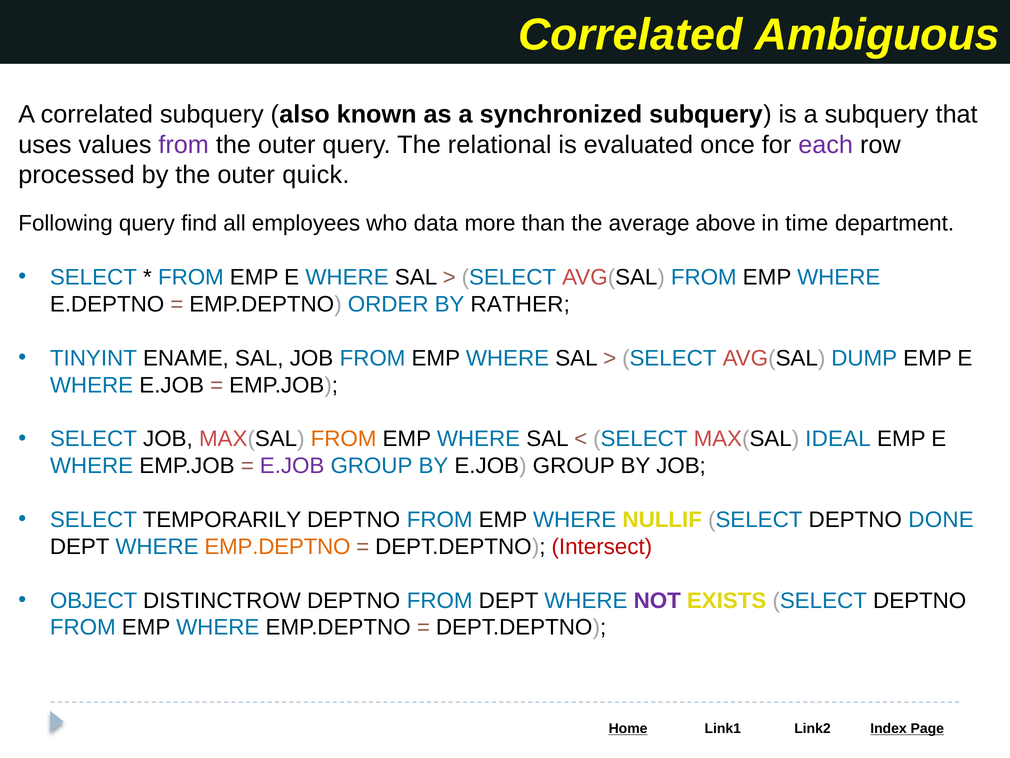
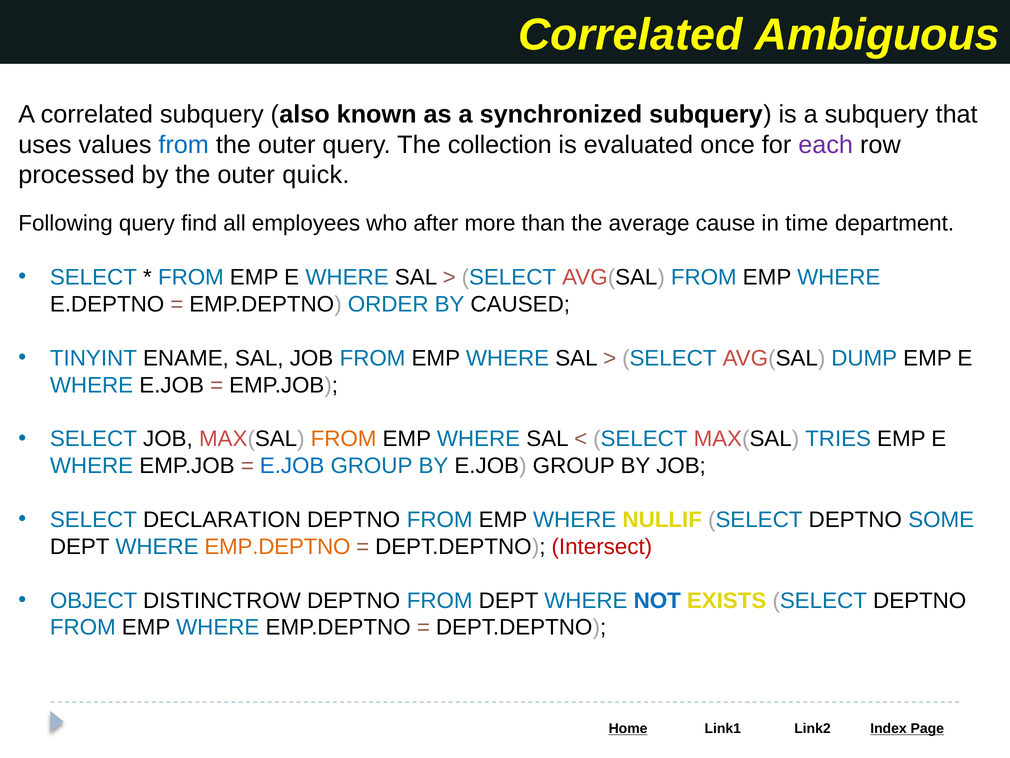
from at (184, 145) colour: purple -> blue
relational: relational -> collection
data: data -> after
above: above -> cause
RATHER: RATHER -> CAUSED
IDEAL: IDEAL -> TRIES
E.JOB at (292, 466) colour: purple -> blue
TEMPORARILY: TEMPORARILY -> DECLARATION
DONE: DONE -> SOME
NOT colour: purple -> blue
